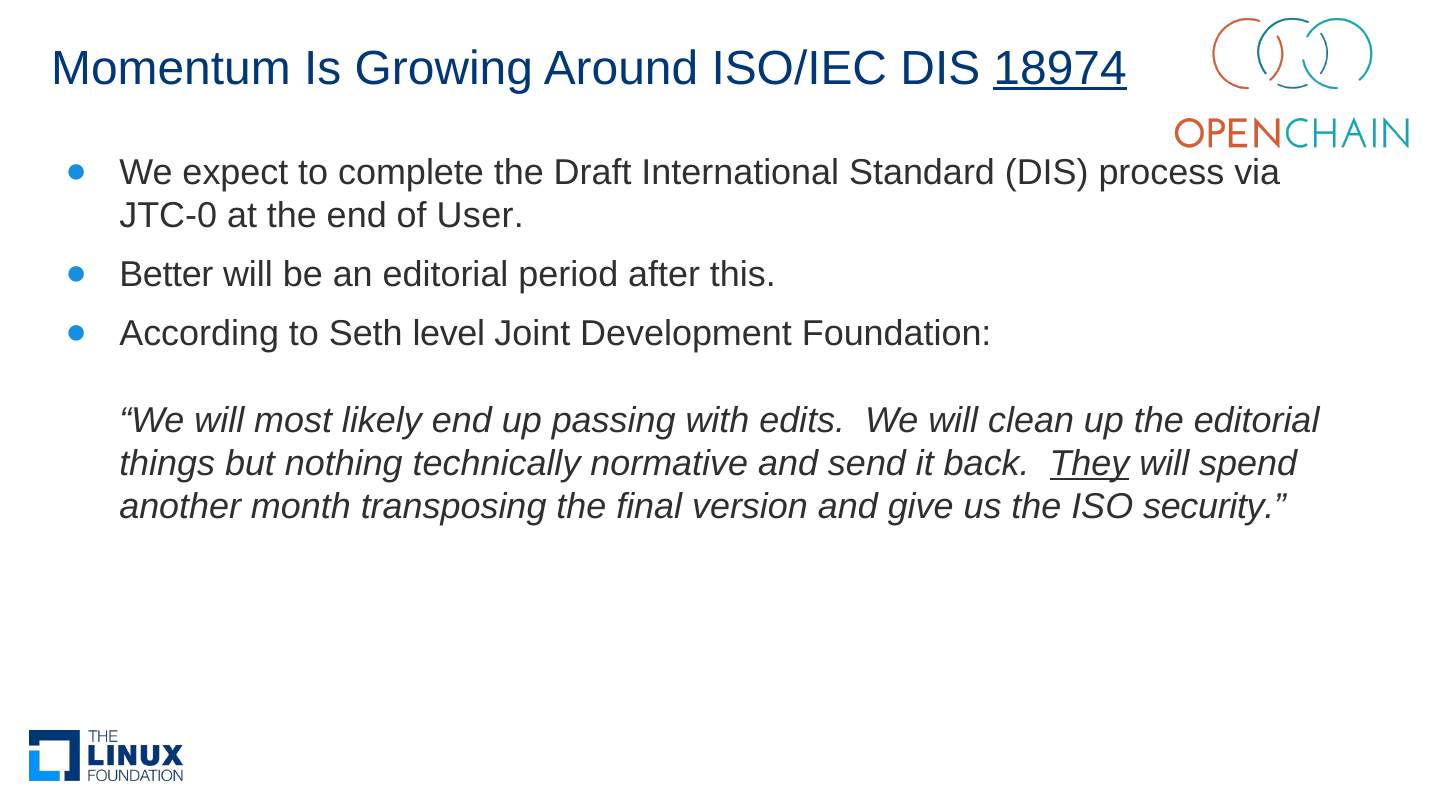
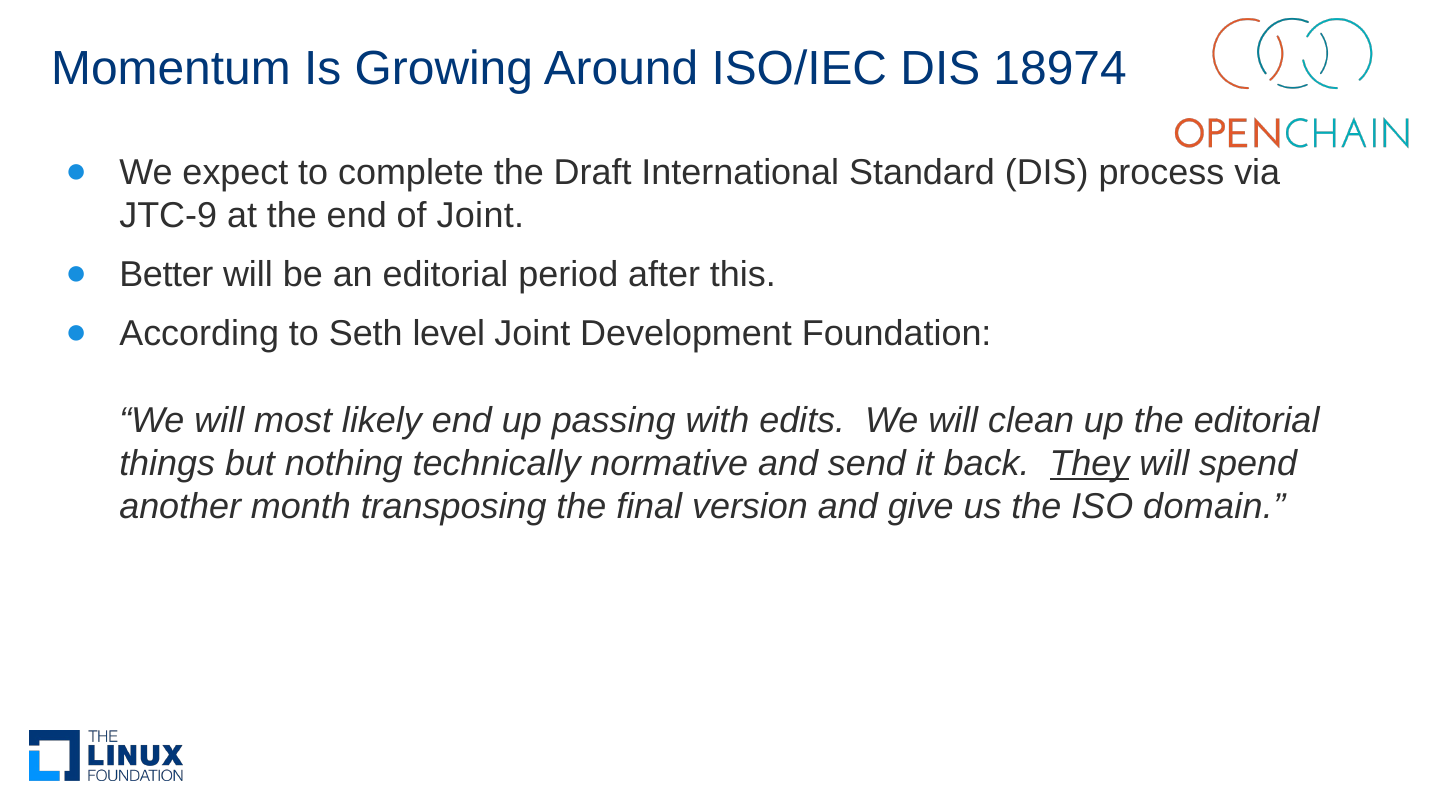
18974 underline: present -> none
JTC-0: JTC-0 -> JTC-9
of User: User -> Joint
security: security -> domain
